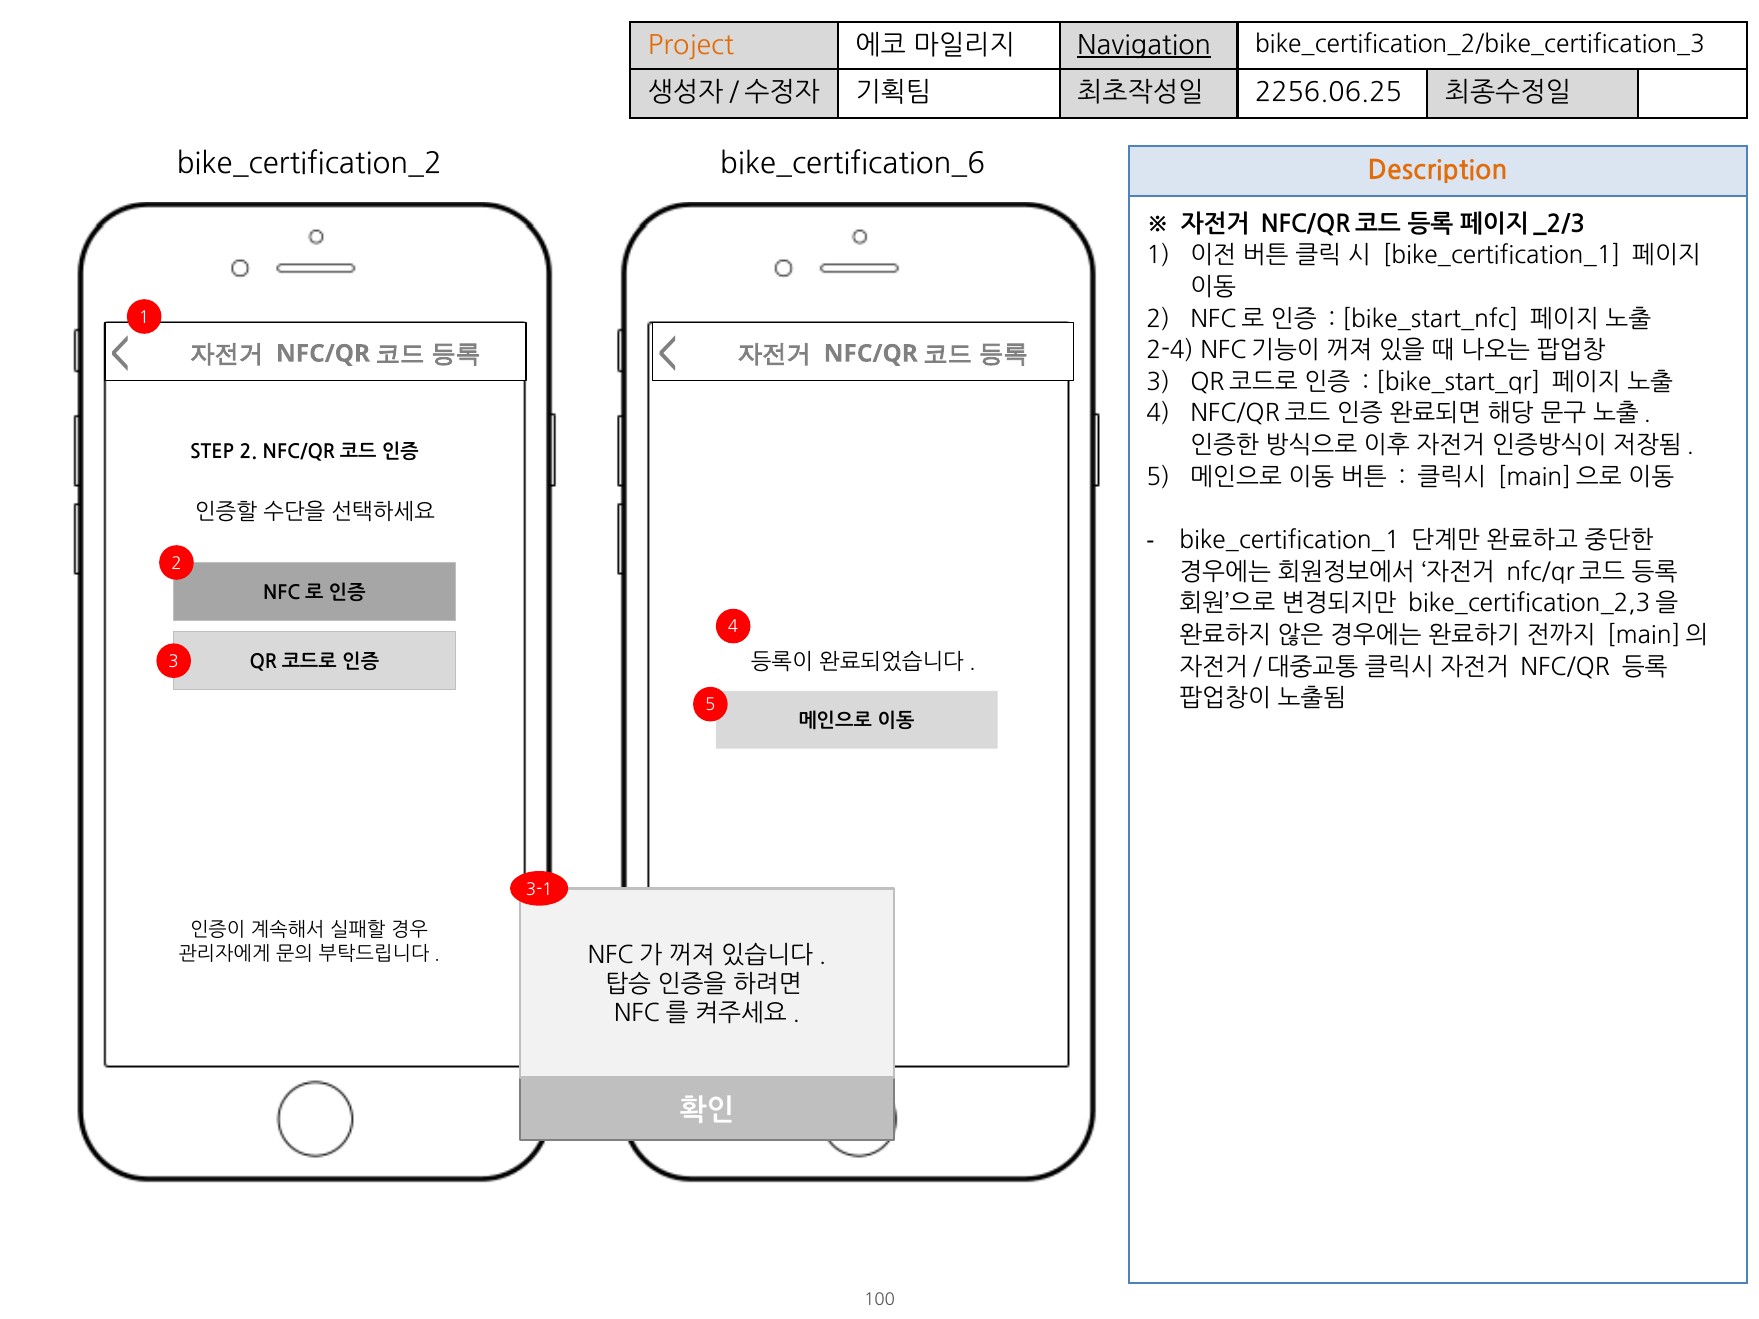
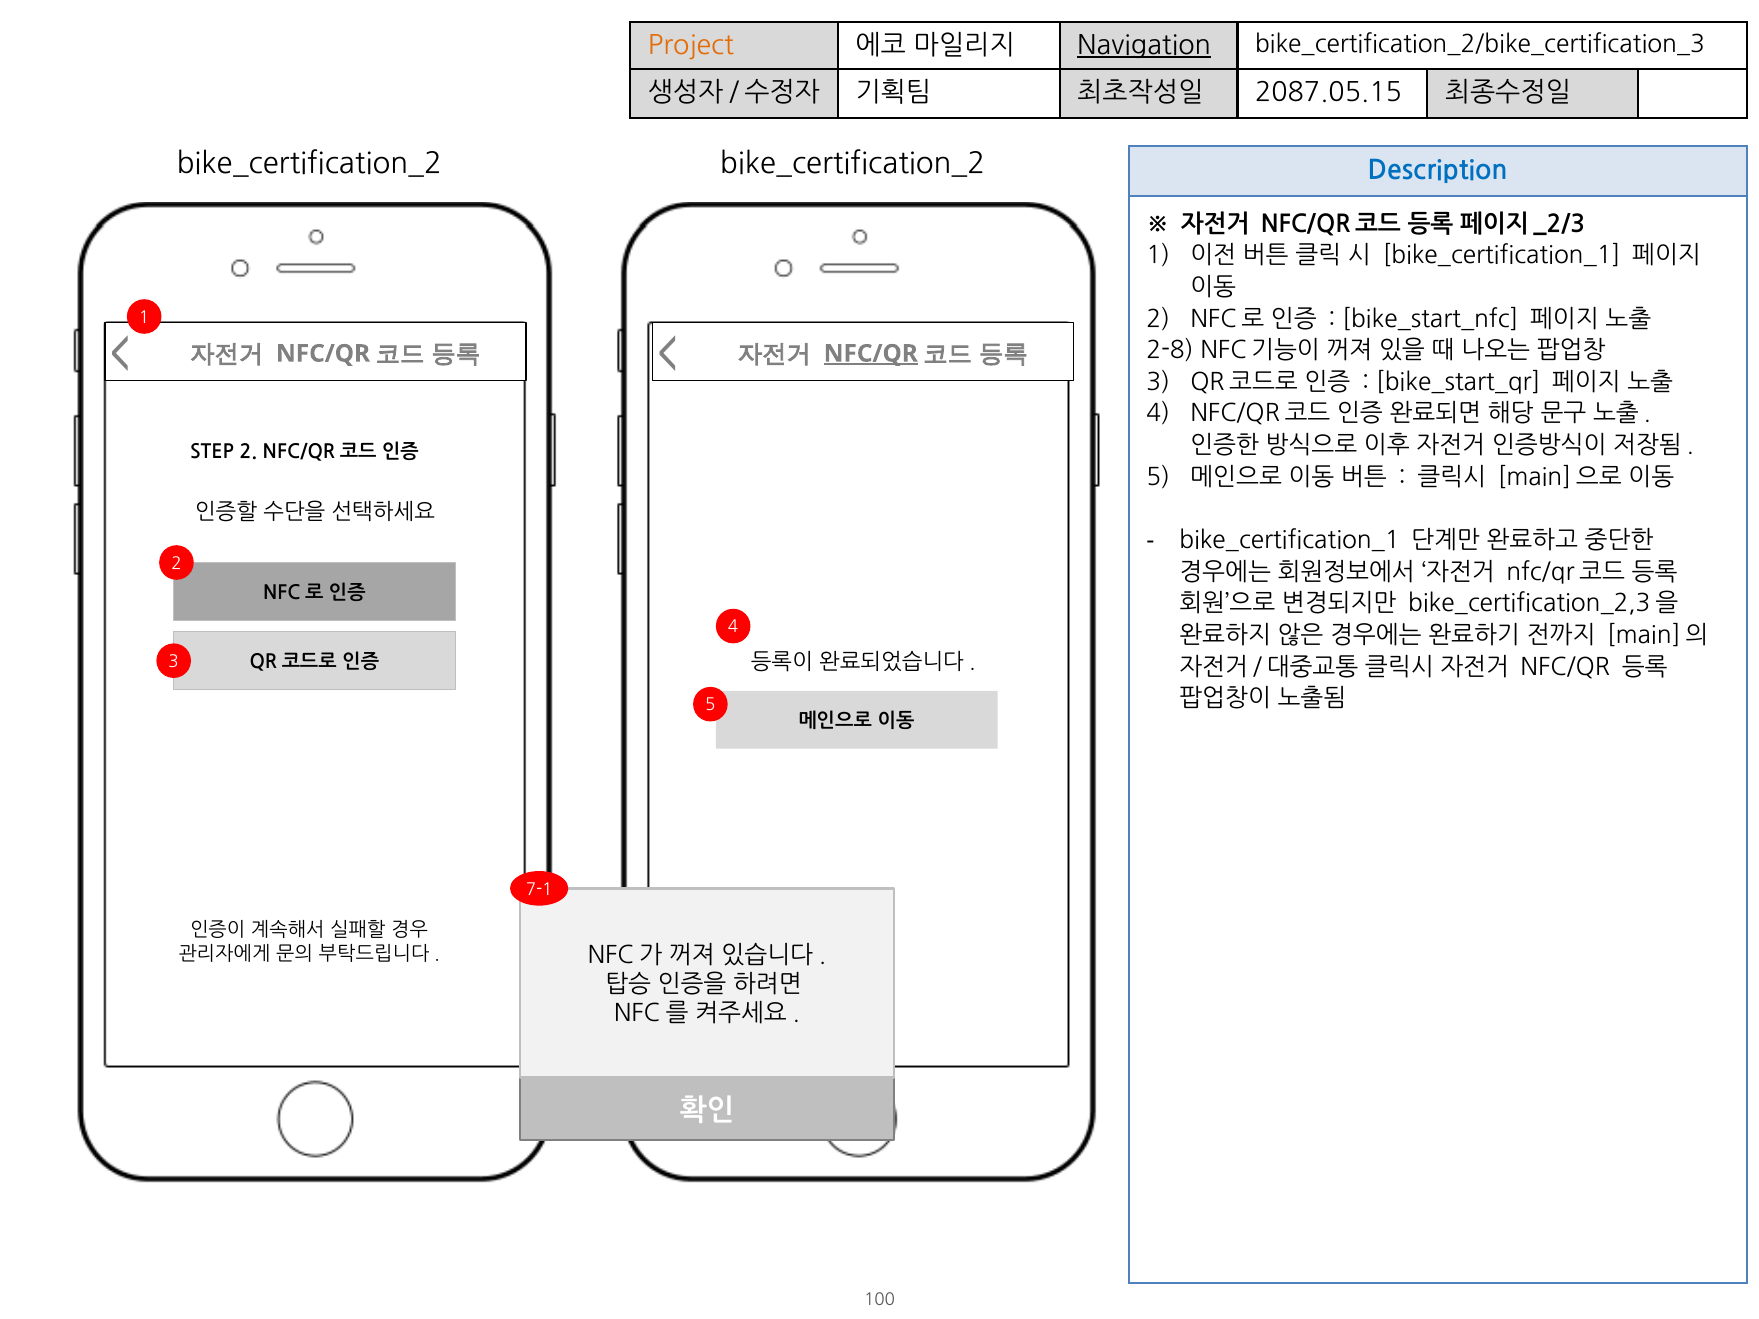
2256.06.25: 2256.06.25 -> 2087.05.15
bike_certification_2 bike_certification_6: bike_certification_6 -> bike_certification_2
Description colour: orange -> blue
NFC/QR at (871, 354) underline: none -> present
2-4: 2-4 -> 2-8
3-1: 3-1 -> 7-1
